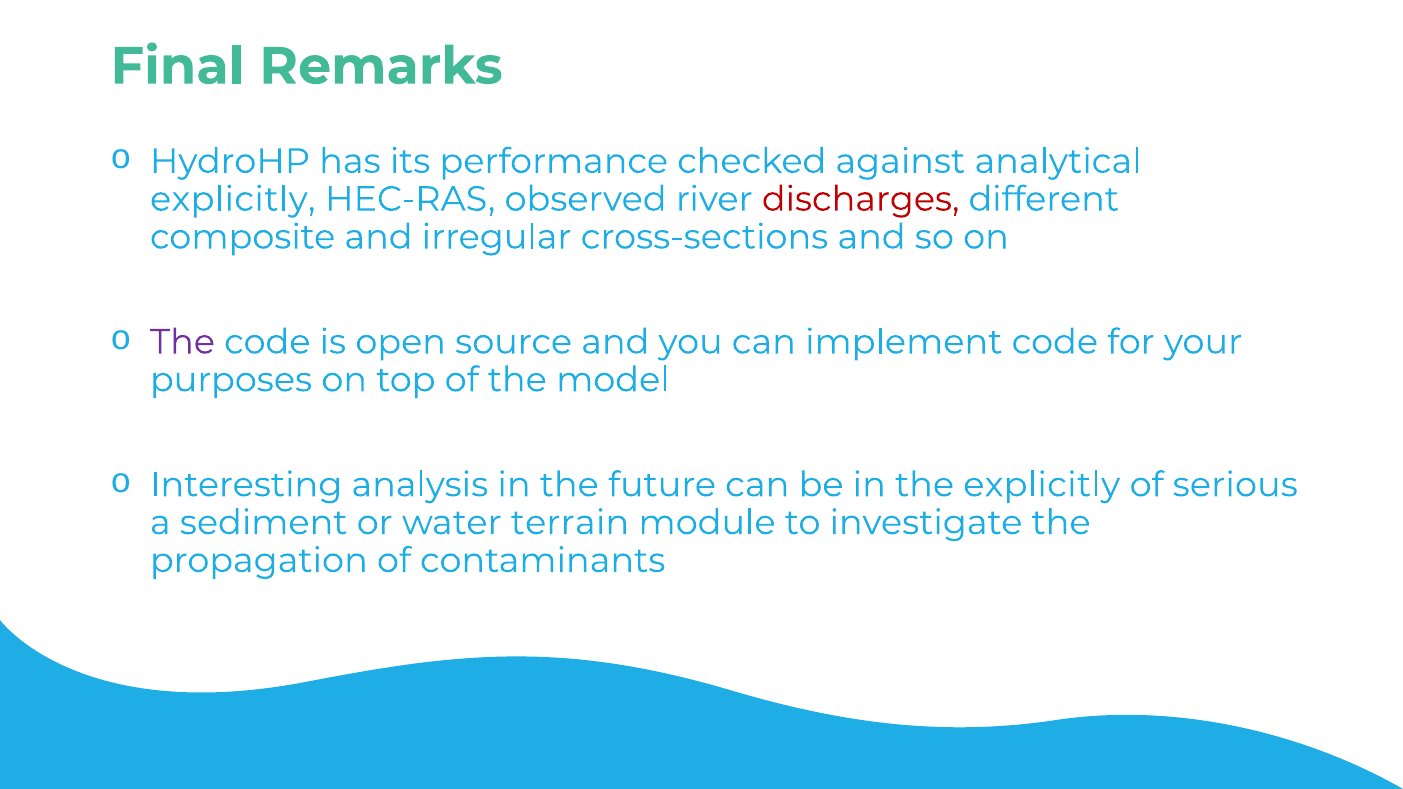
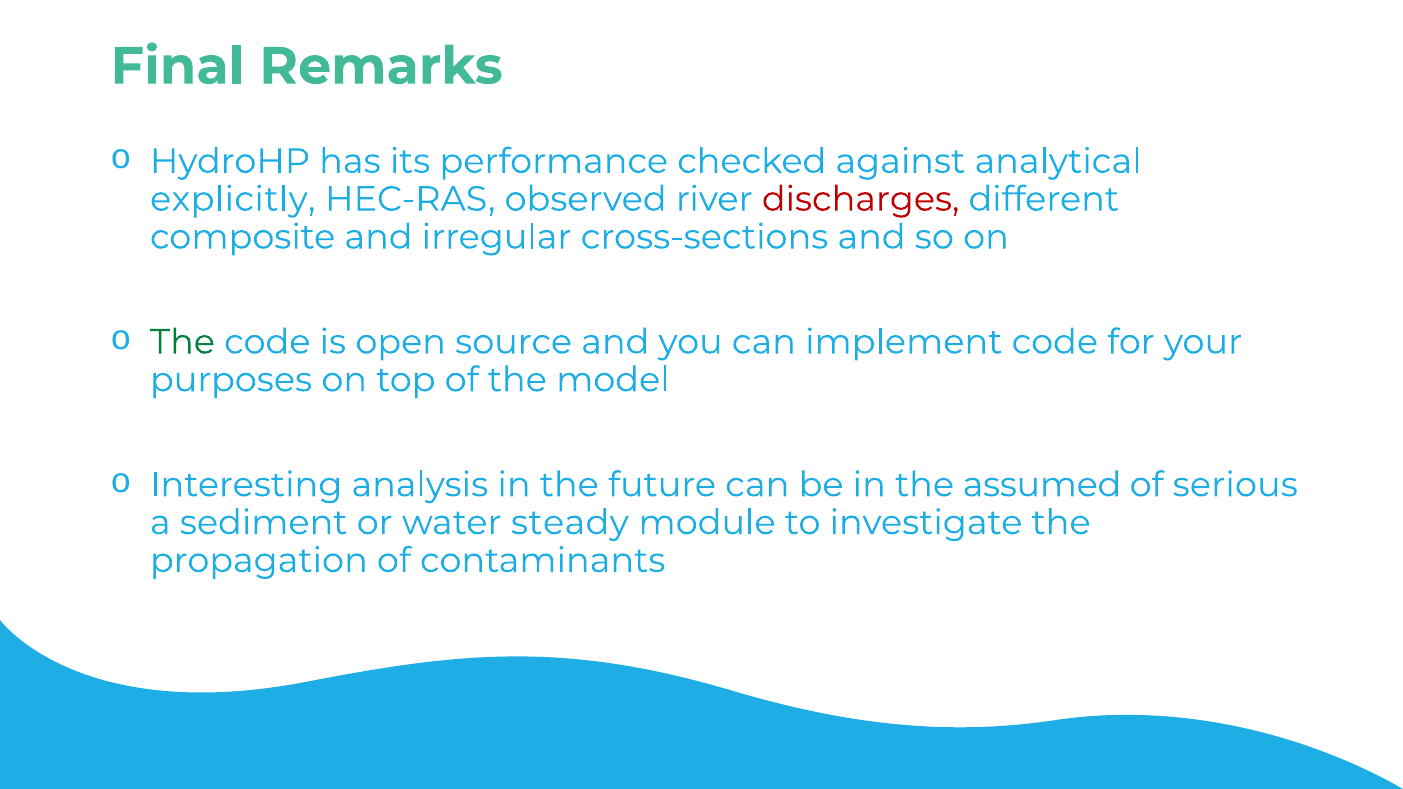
The at (182, 342) colour: purple -> green
the explicitly: explicitly -> assumed
terrain: terrain -> steady
